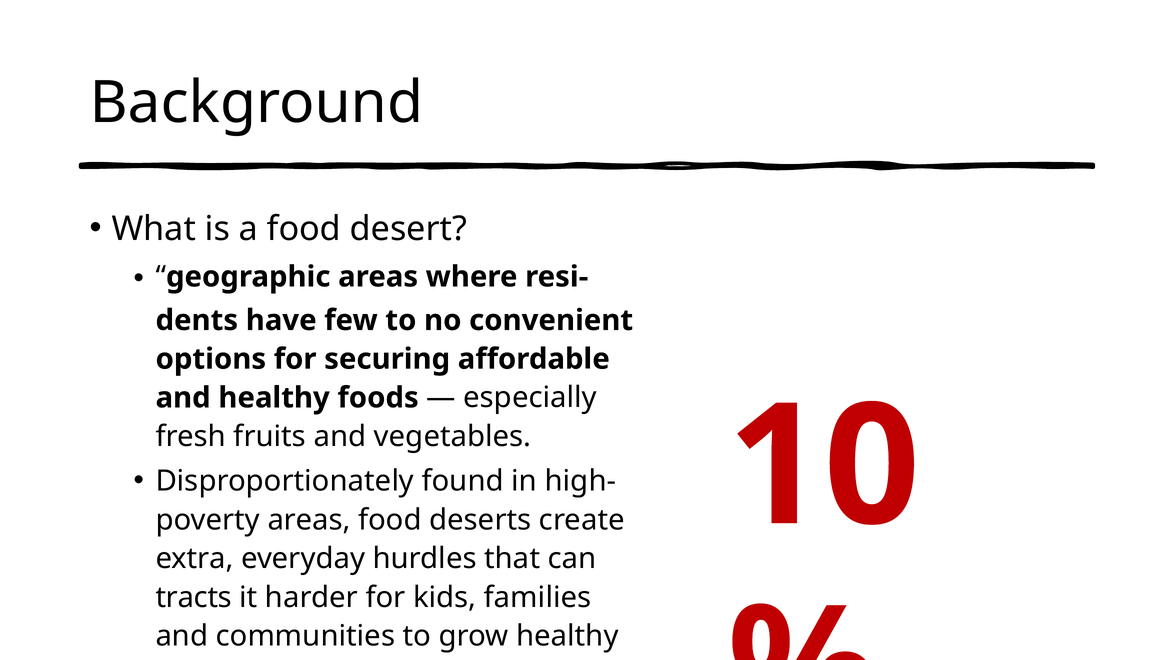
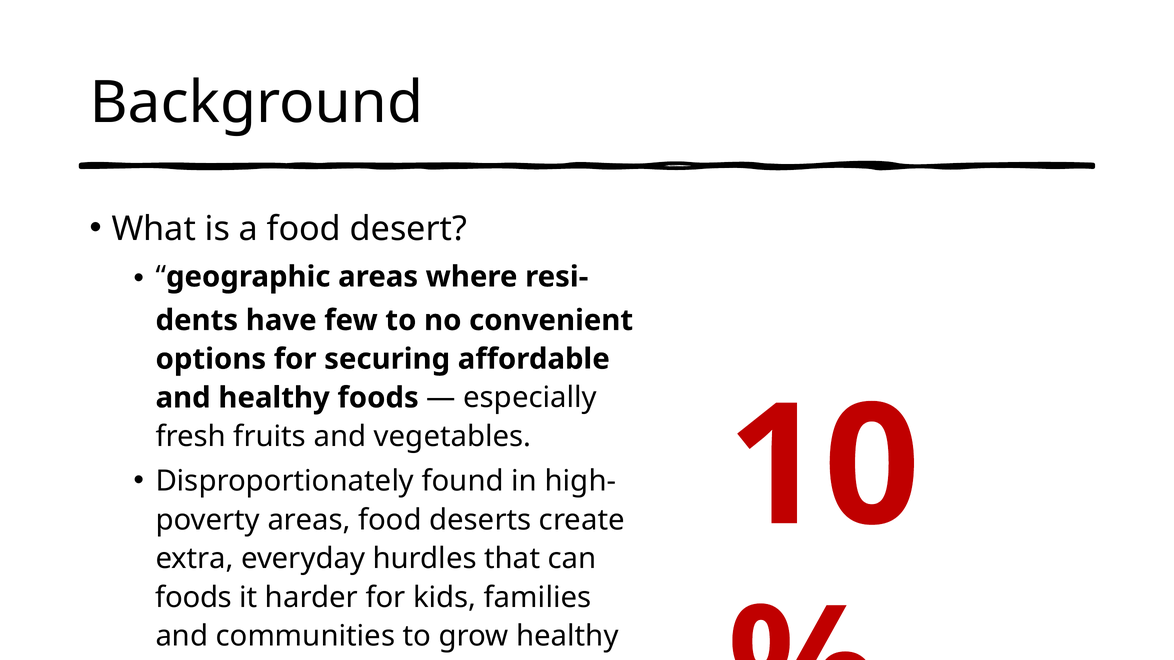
tracts at (194, 598): tracts -> foods
